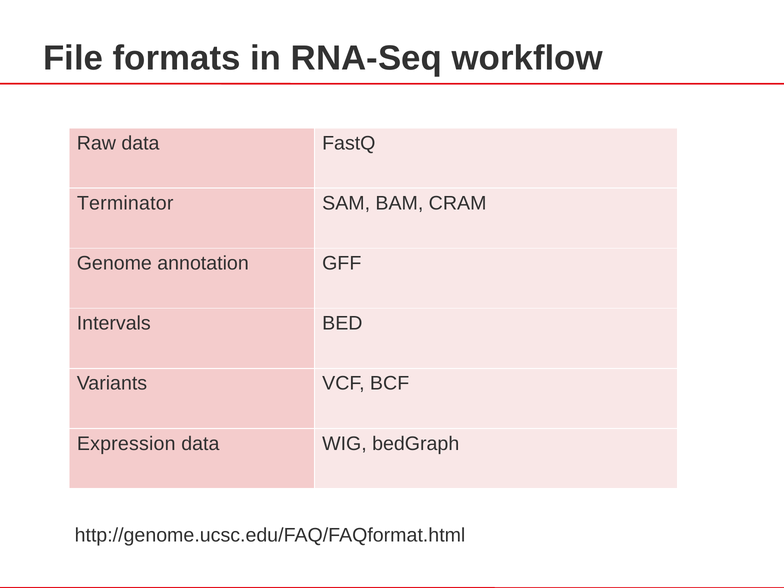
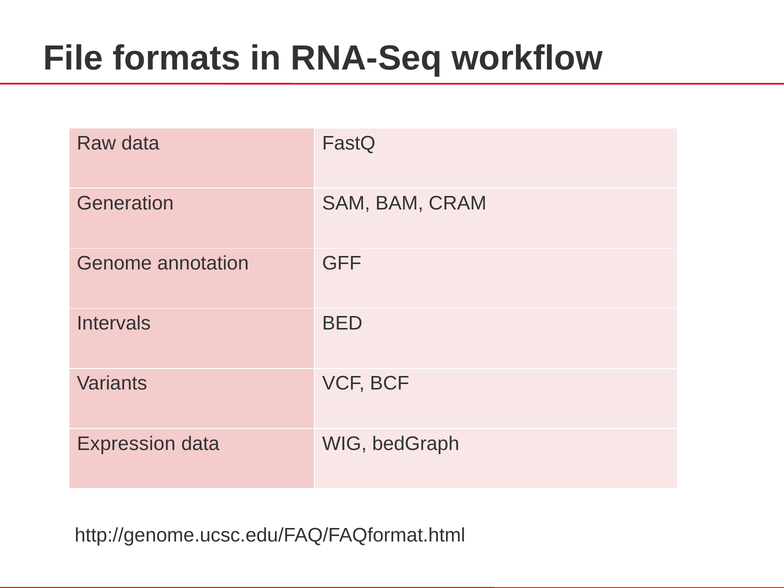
Terminator: Terminator -> Generation
